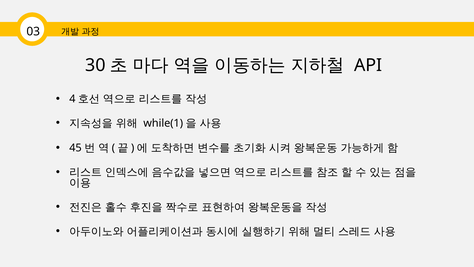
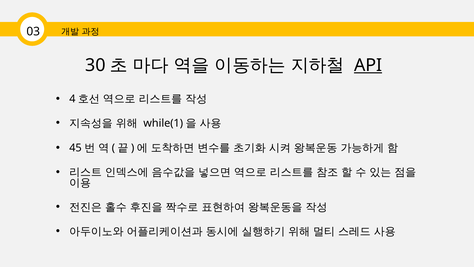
API underline: none -> present
